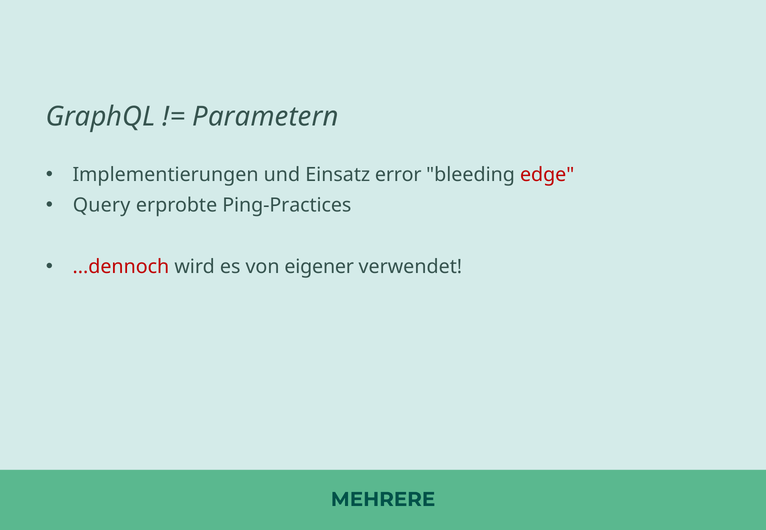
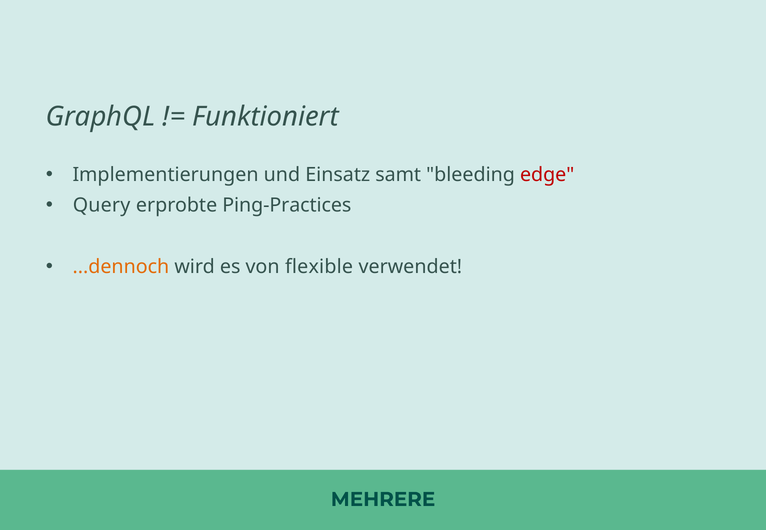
Parametern: Parametern -> Funktioniert
error: error -> samt
...dennoch colour: red -> orange
eigener: eigener -> flexible
